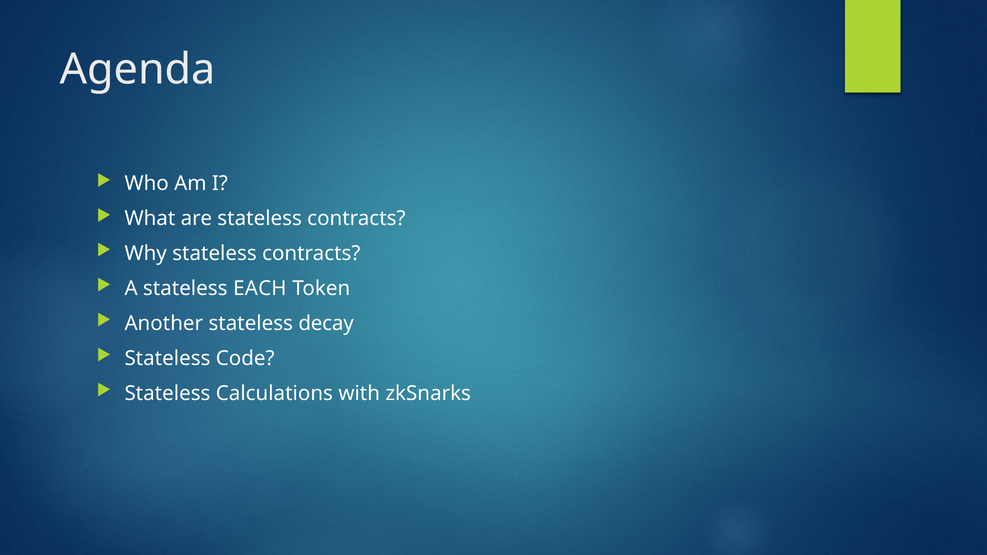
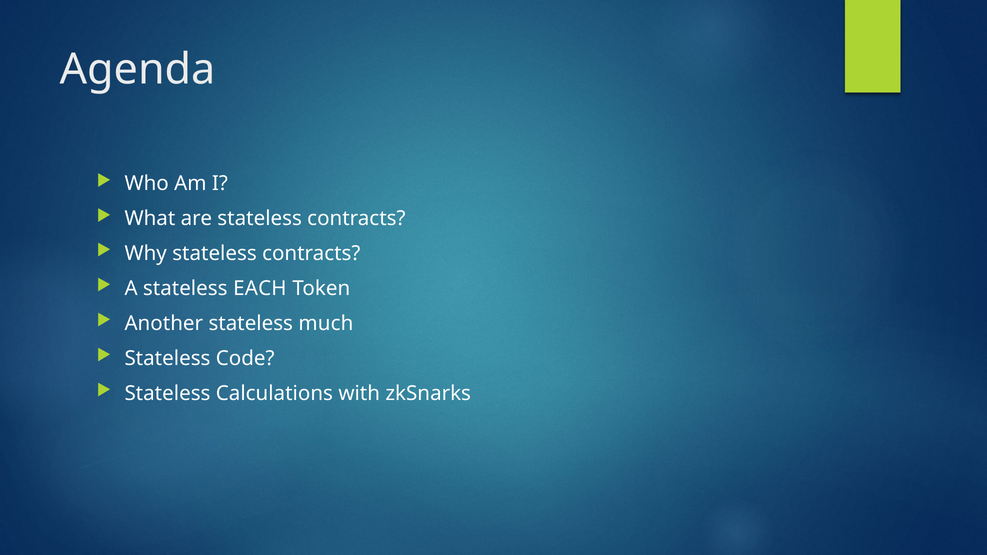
decay: decay -> much
